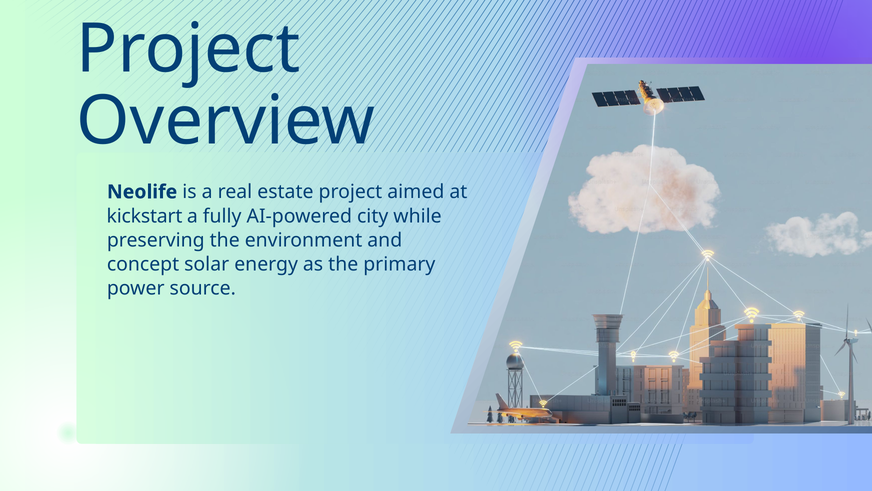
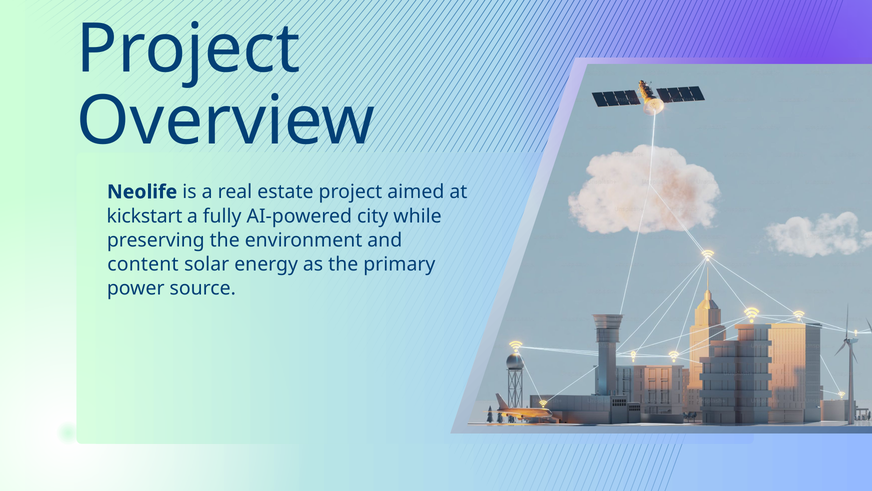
concept: concept -> content
